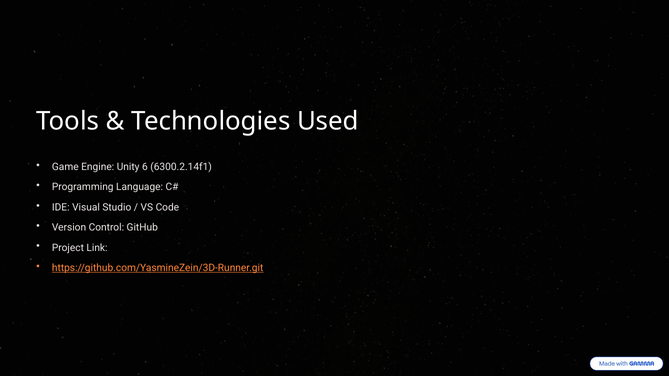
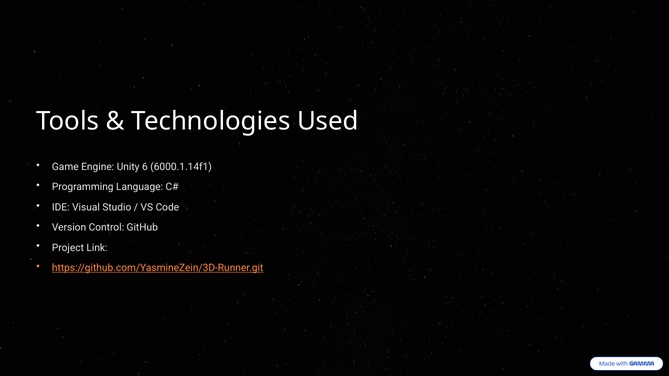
6300.2.14f1: 6300.2.14f1 -> 6000.1.14f1
